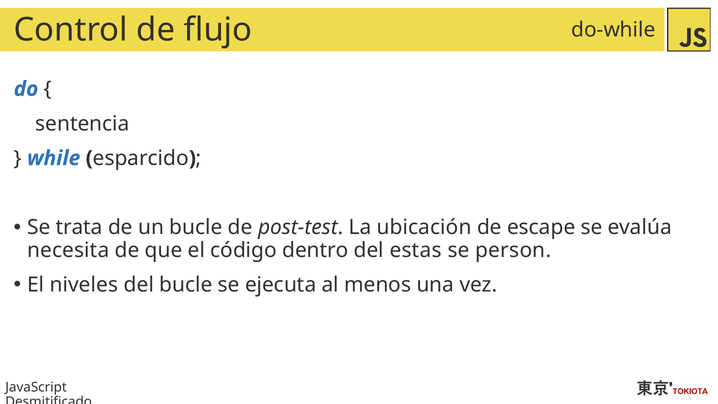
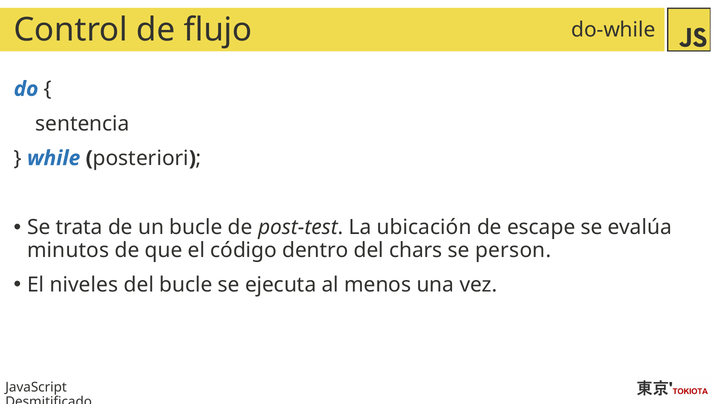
esparcido: esparcido -> posteriori
necesita: necesita -> minutos
estas: estas -> chars
